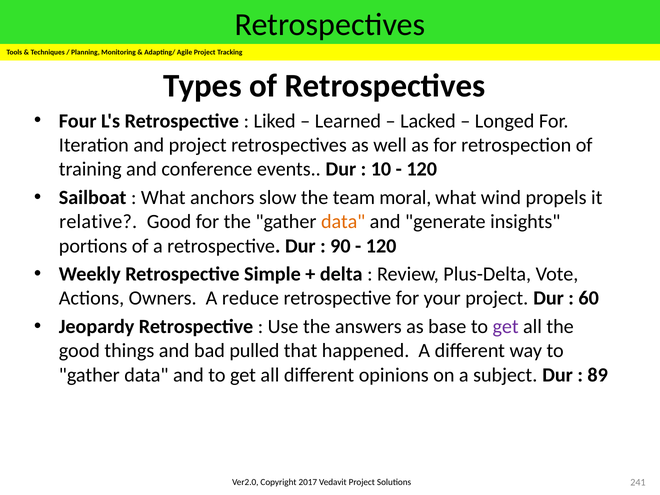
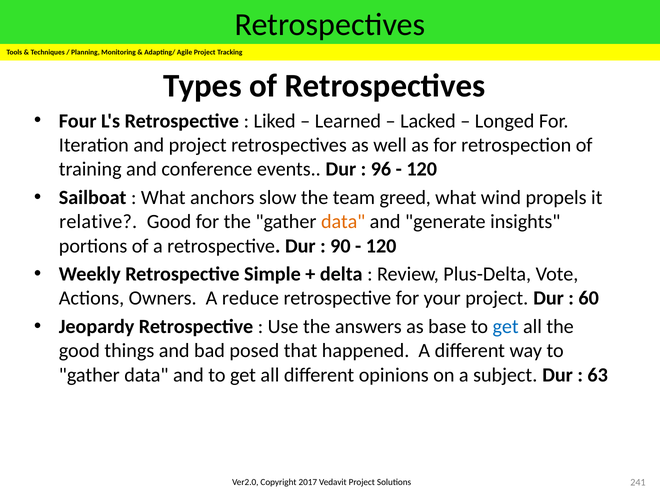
10: 10 -> 96
moral: moral -> greed
get at (506, 327) colour: purple -> blue
pulled: pulled -> posed
89: 89 -> 63
